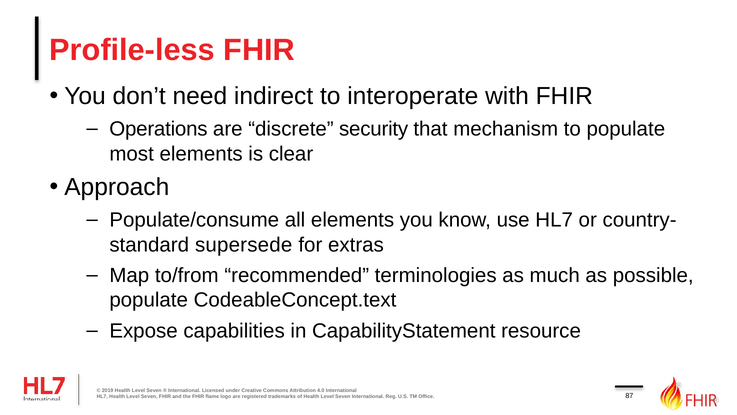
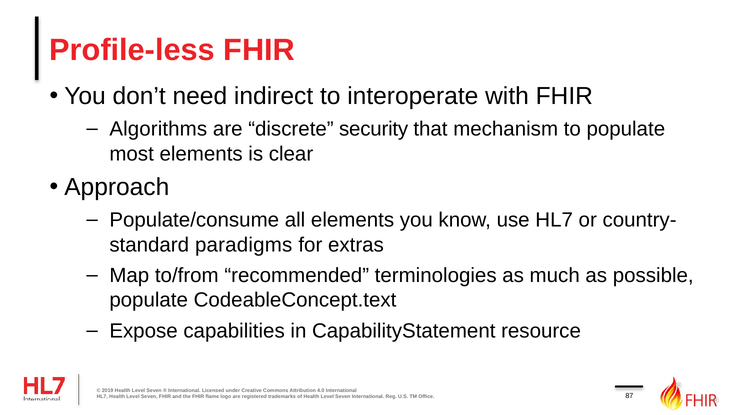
Operations: Operations -> Algorithms
supersede: supersede -> paradigms
